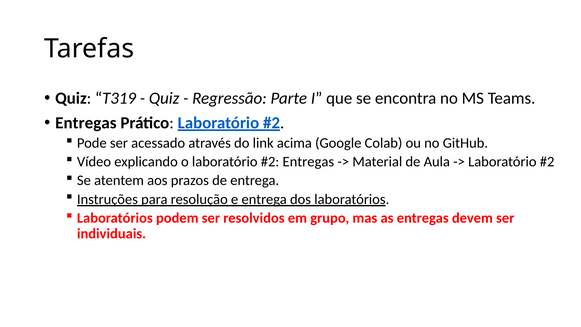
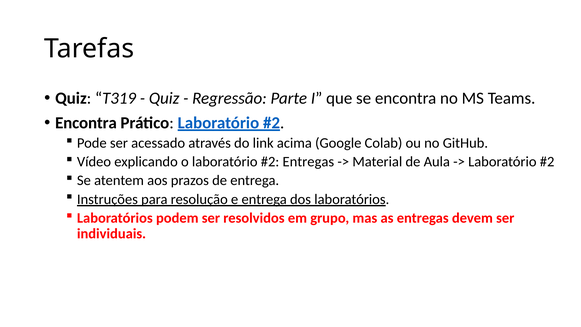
Entregas at (86, 123): Entregas -> Encontra
